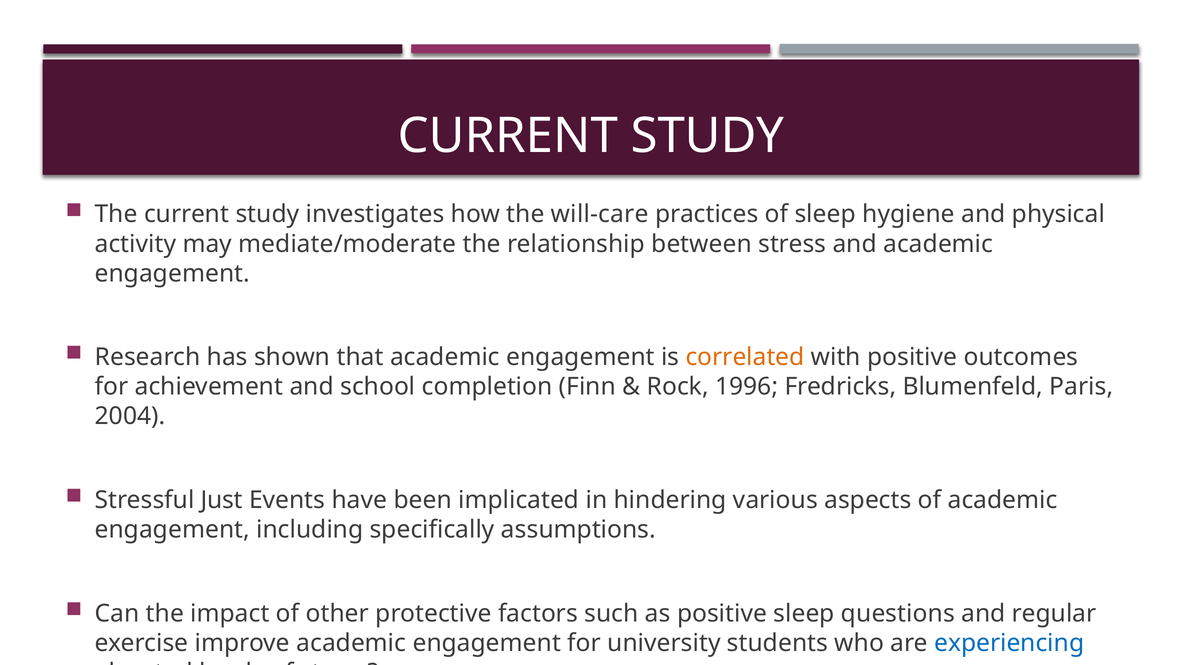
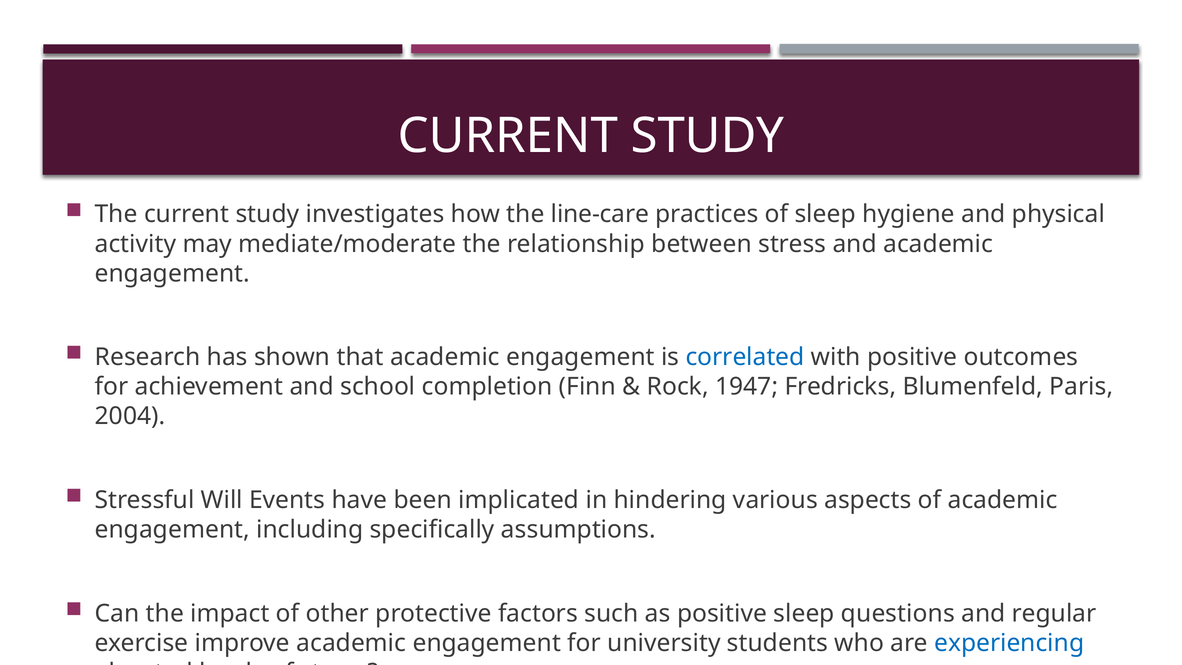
will-care: will-care -> line-care
correlated colour: orange -> blue
1996: 1996 -> 1947
Just: Just -> Will
